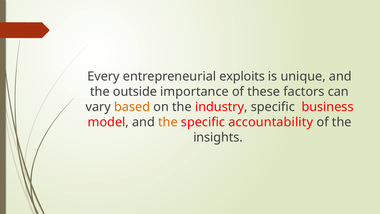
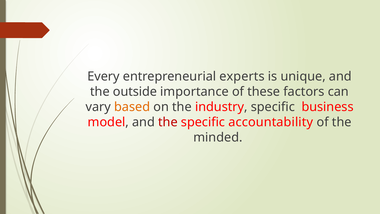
exploits: exploits -> experts
the at (168, 122) colour: orange -> red
insights: insights -> minded
